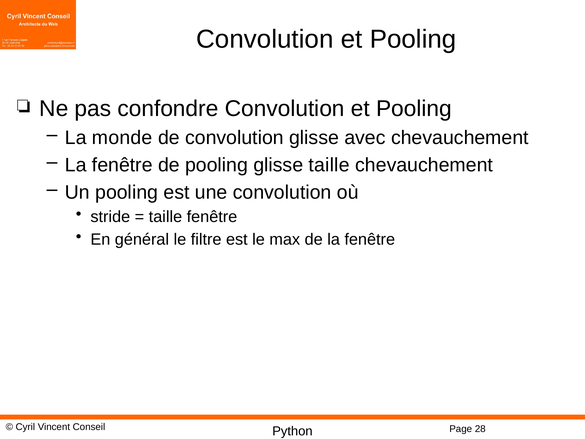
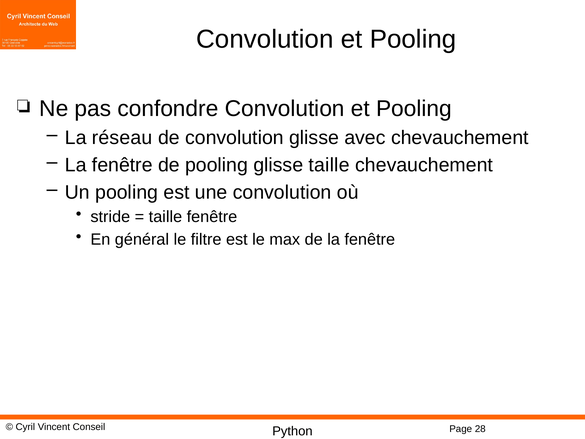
monde: monde -> réseau
